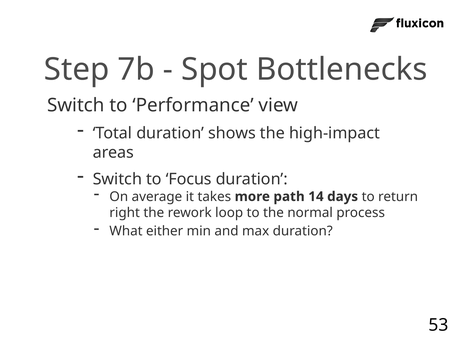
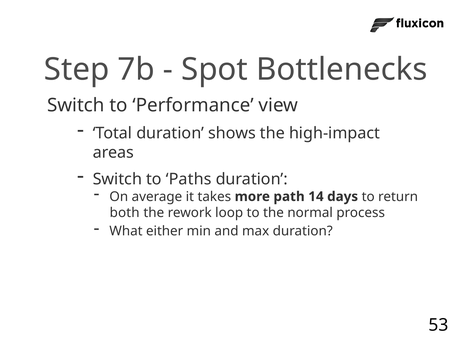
Focus: Focus -> Paths
right: right -> both
